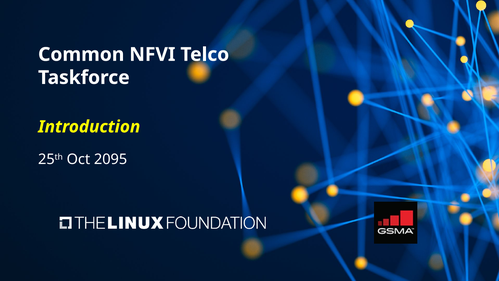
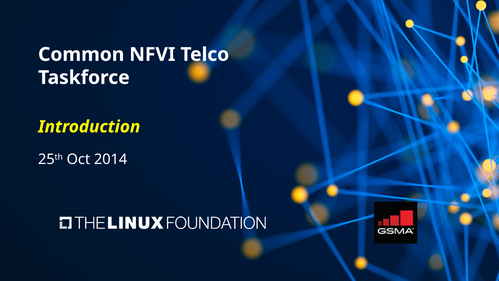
2095: 2095 -> 2014
